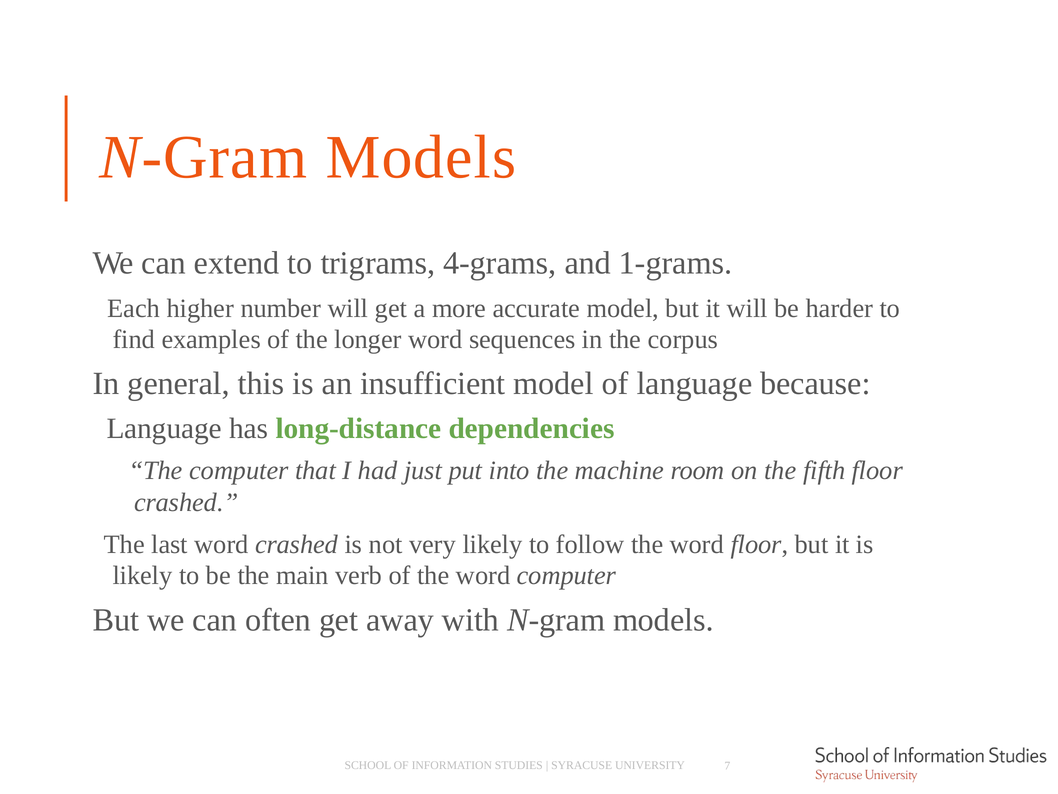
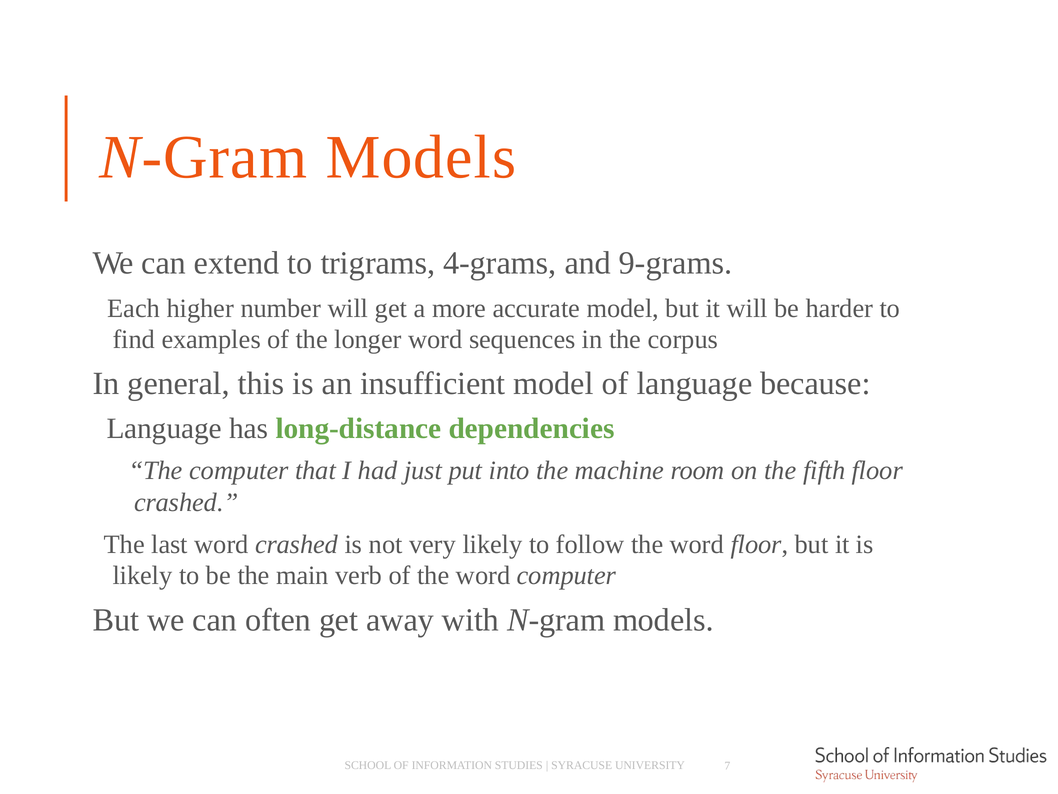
1-grams: 1-grams -> 9-grams
